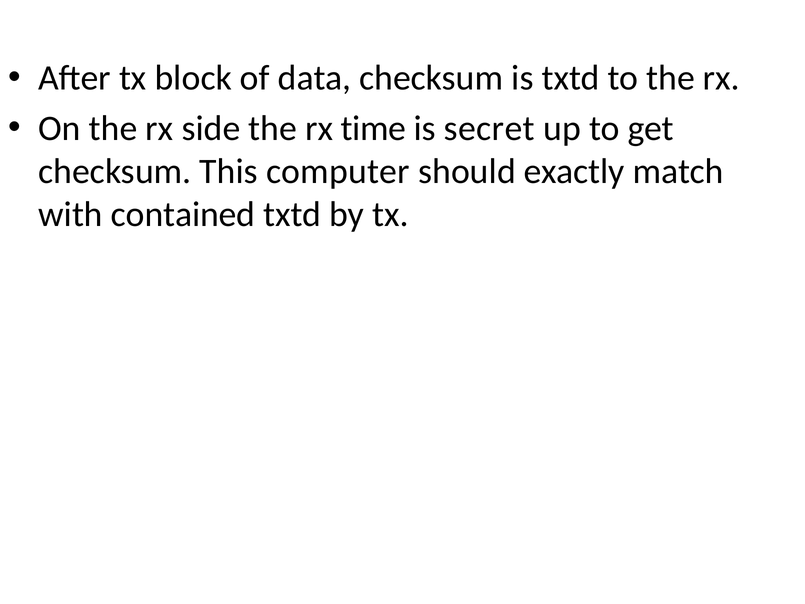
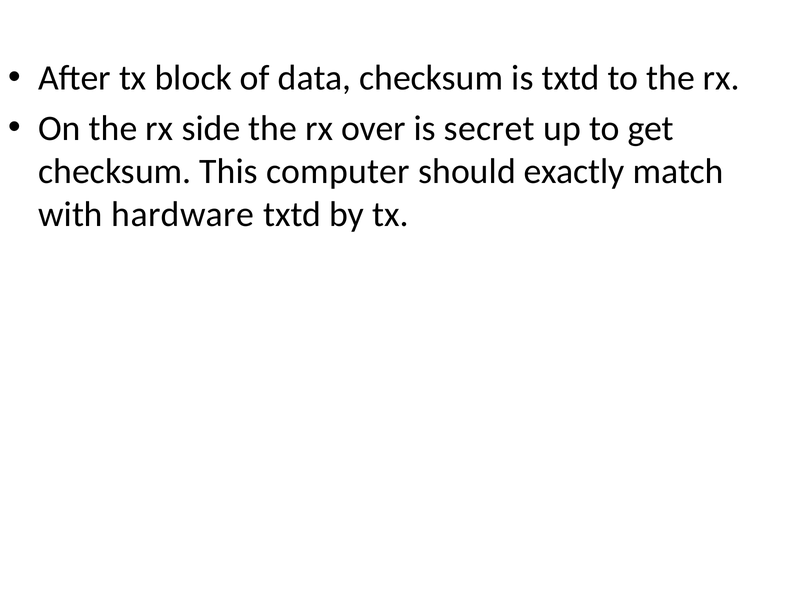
time: time -> over
contained: contained -> hardware
